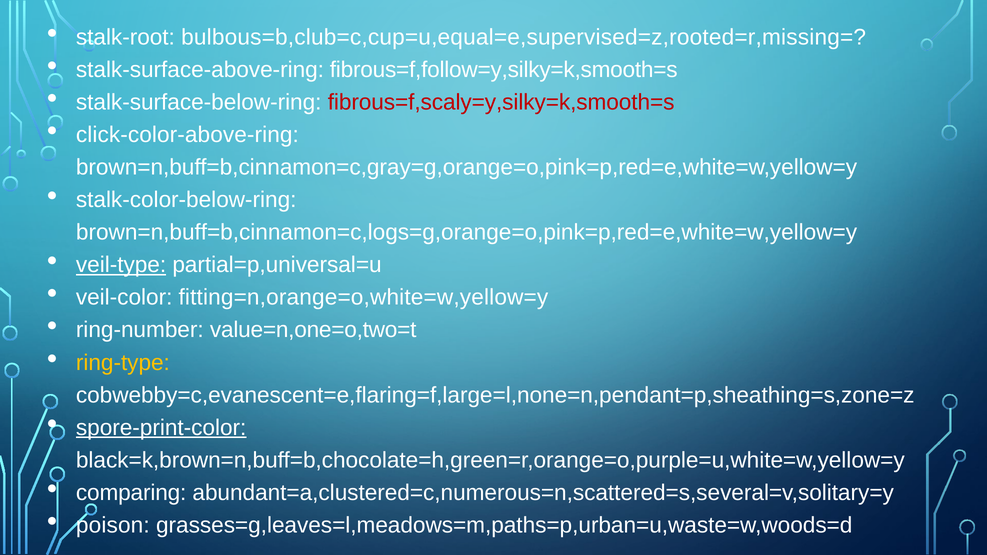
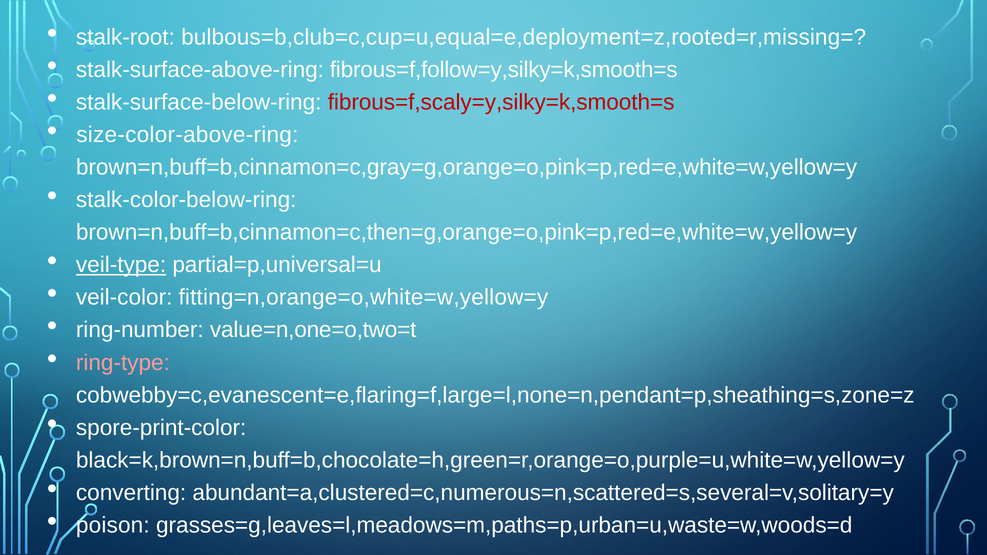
bulbous=b,club=c,cup=u,equal=e,supervised=z,rooted=r,missing=: bulbous=b,club=c,cup=u,equal=e,supervised=z,rooted=r,missing= -> bulbous=b,club=c,cup=u,equal=e,deployment=z,rooted=r,missing=
click-color-above-ring: click-color-above-ring -> size-color-above-ring
brown=n,buff=b,cinnamon=c,logs=g,orange=o,pink=p,red=e,white=w,yellow=y: brown=n,buff=b,cinnamon=c,logs=g,orange=o,pink=p,red=e,white=w,yellow=y -> brown=n,buff=b,cinnamon=c,then=g,orange=o,pink=p,red=e,white=w,yellow=y
ring-type colour: yellow -> pink
spore-print-color underline: present -> none
comparing: comparing -> converting
